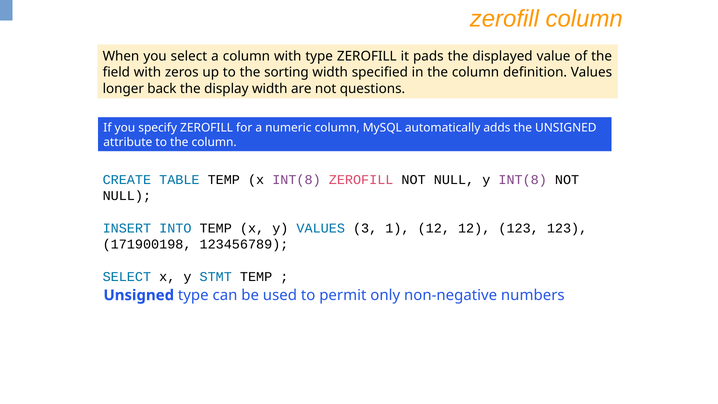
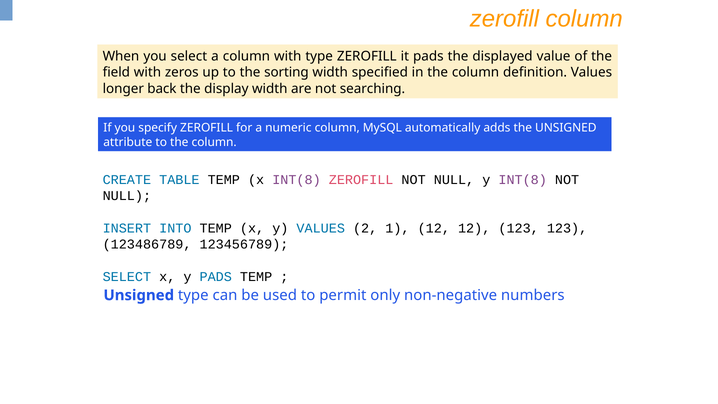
questions: questions -> searching
3: 3 -> 2
171900198: 171900198 -> 123486789
y STMT: STMT -> PADS
